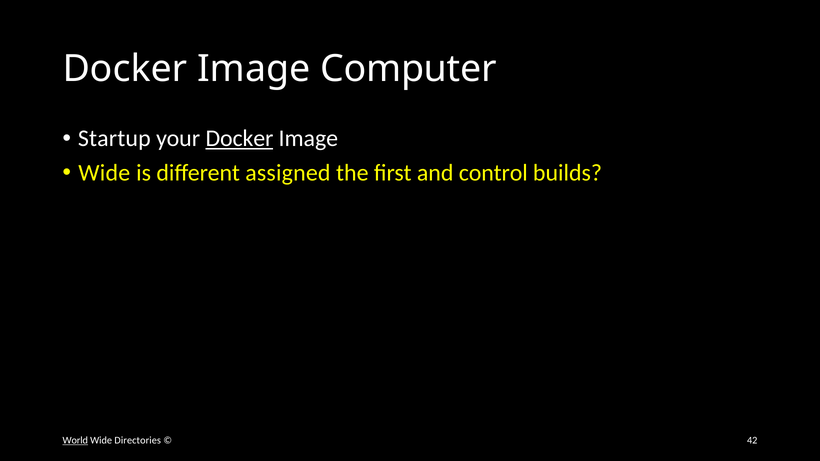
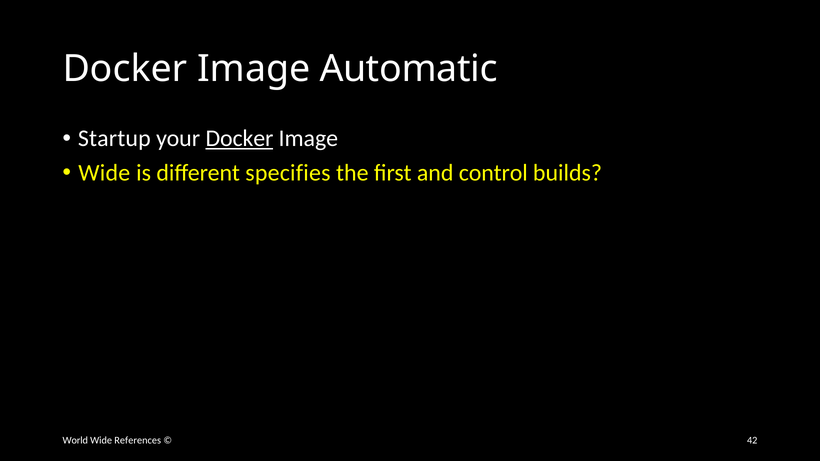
Computer: Computer -> Automatic
assigned: assigned -> specifies
World underline: present -> none
Directories: Directories -> References
